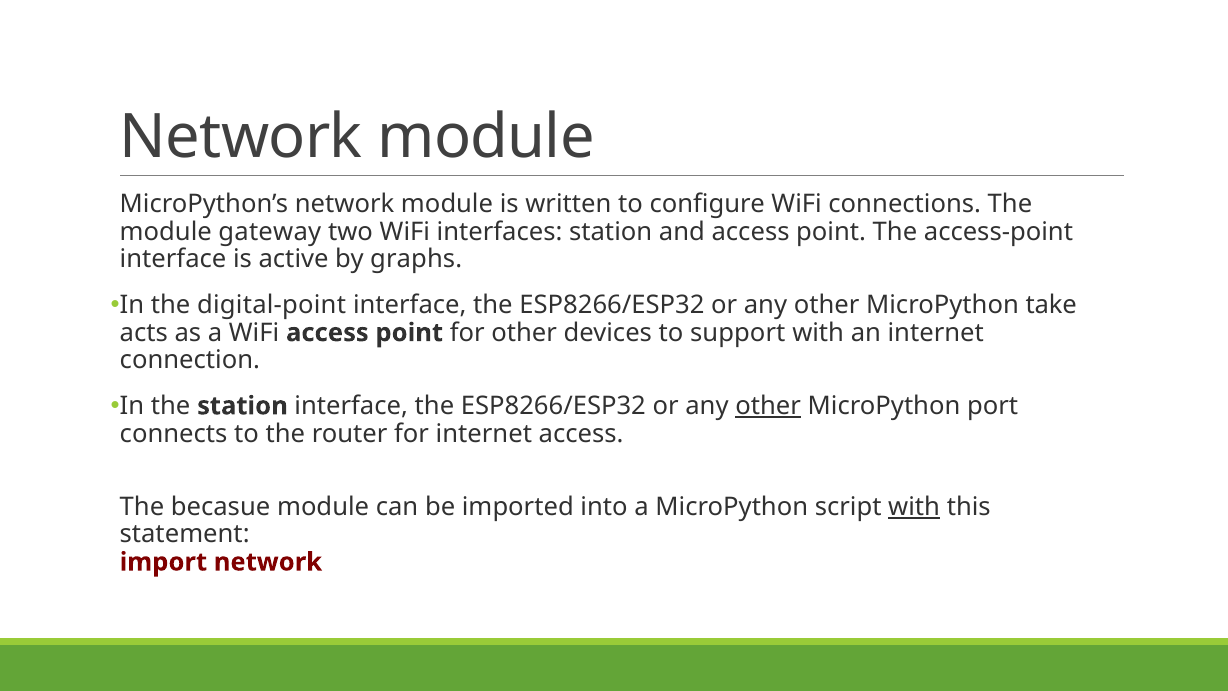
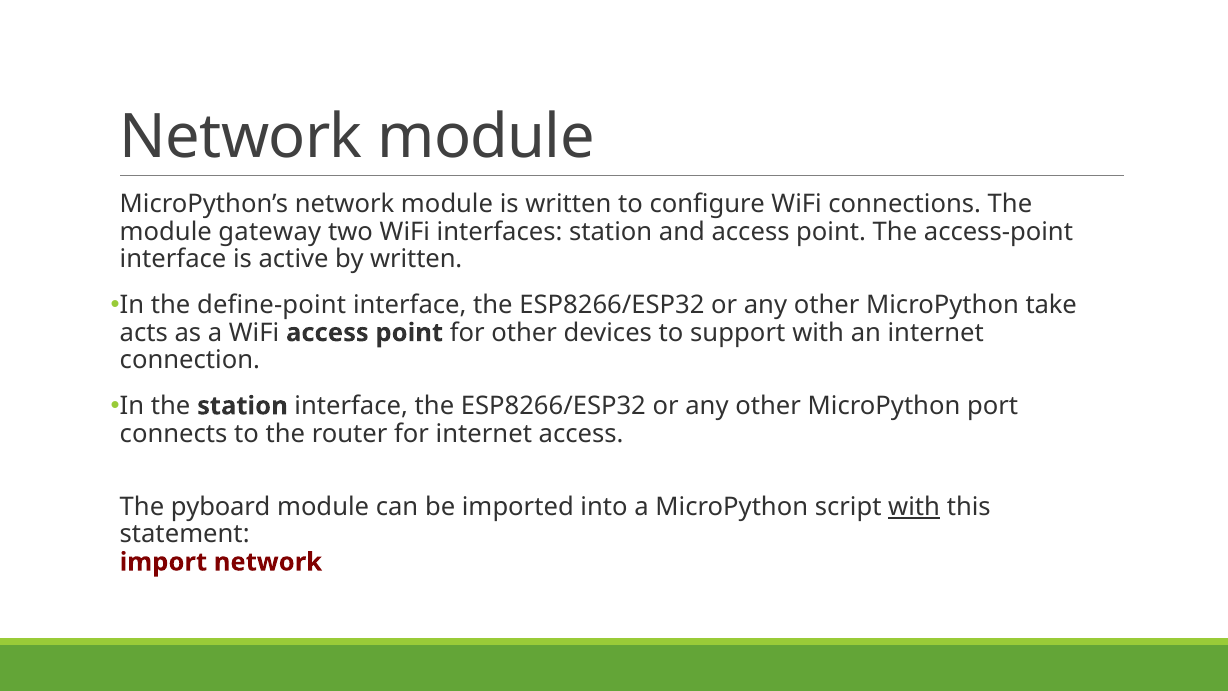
by graphs: graphs -> written
digital-point: digital-point -> define-point
other at (768, 406) underline: present -> none
becasue: becasue -> pyboard
